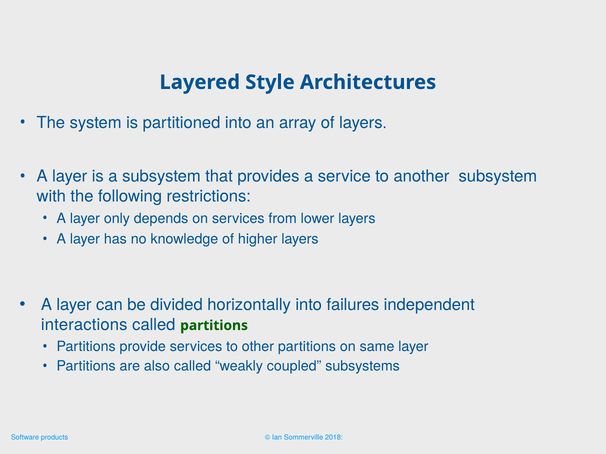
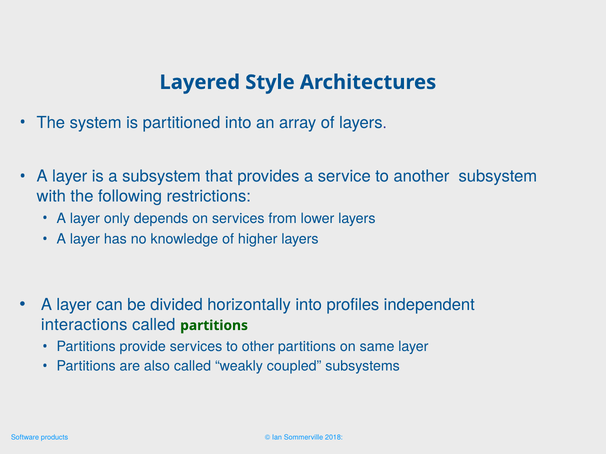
failures: failures -> profiles
